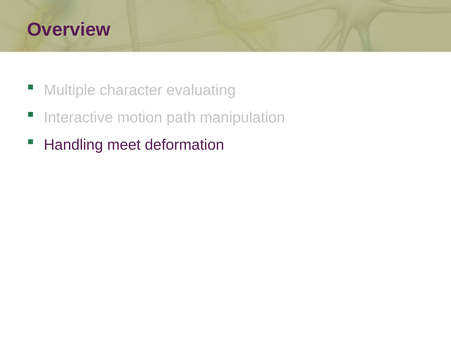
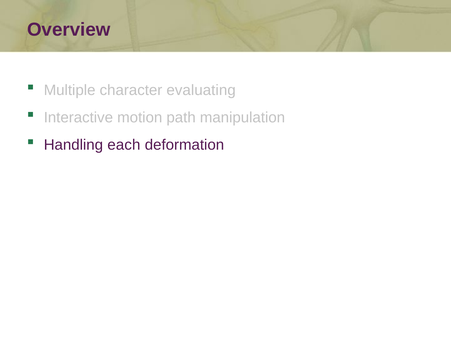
meet: meet -> each
